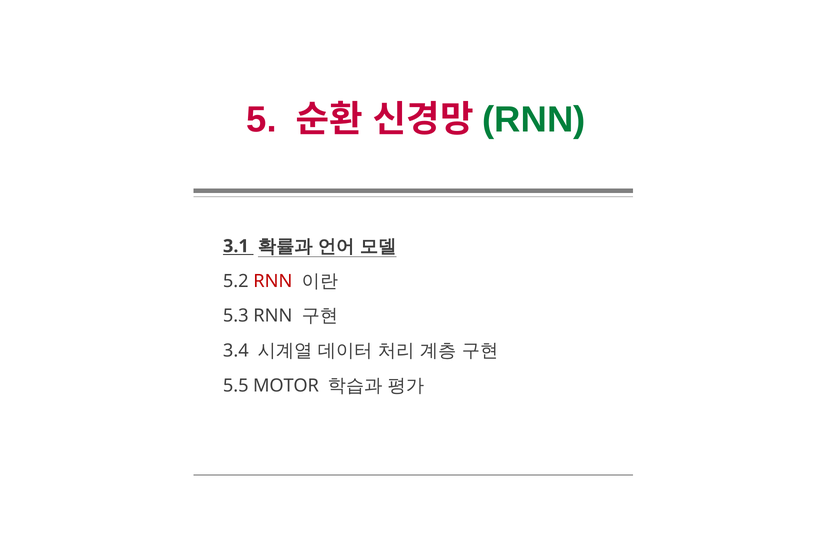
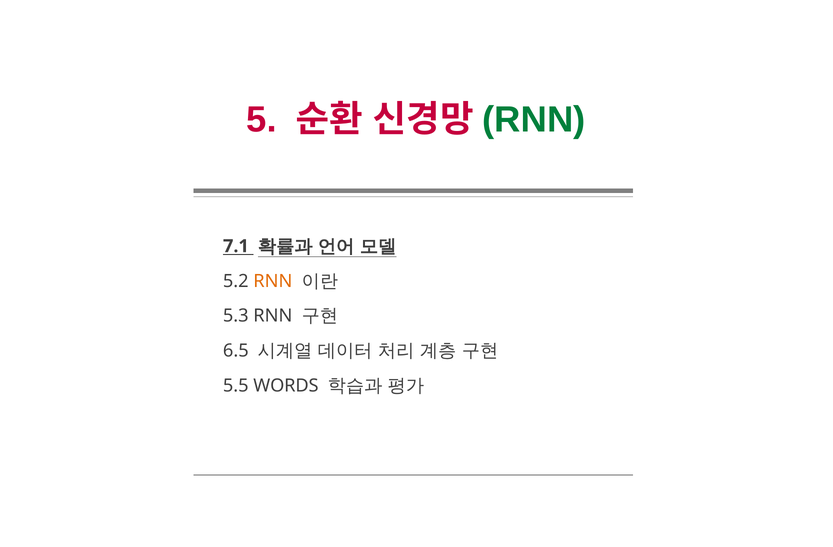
3.1: 3.1 -> 7.1
RNN at (273, 281) colour: red -> orange
3.4: 3.4 -> 6.5
MOTOR: MOTOR -> WORDS
